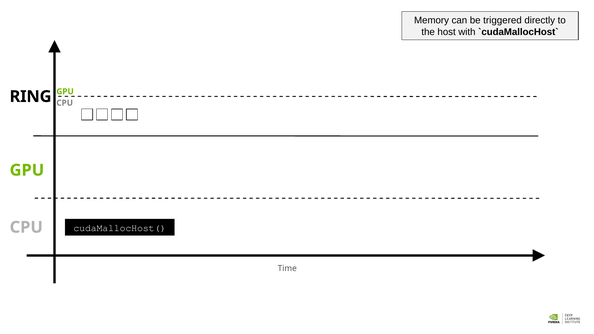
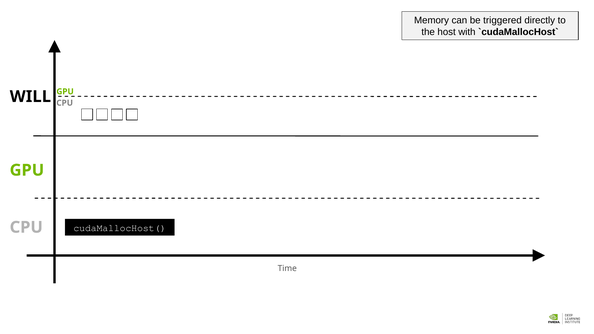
RING: RING -> WILL
